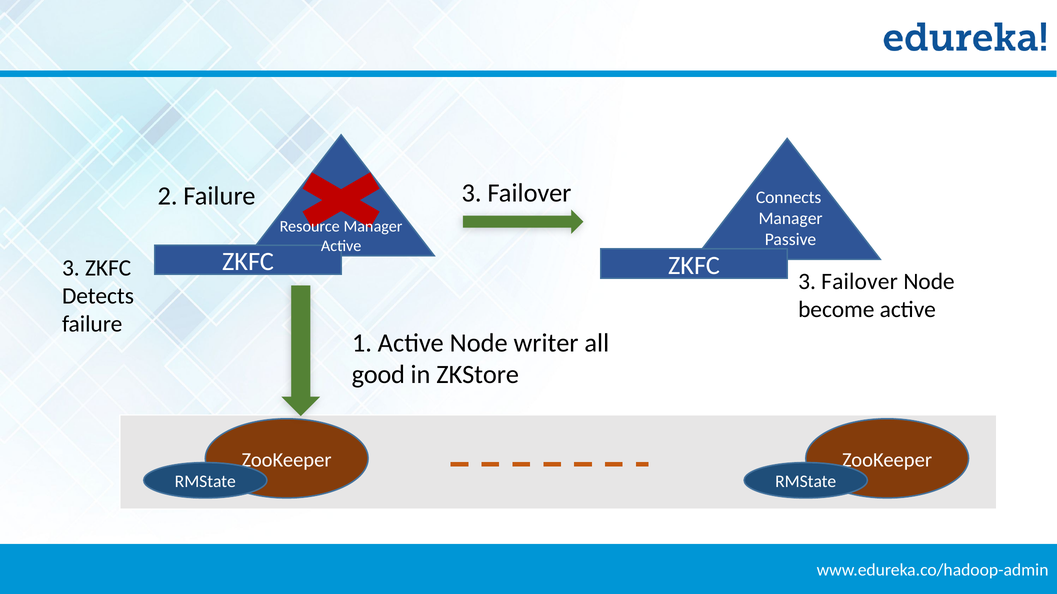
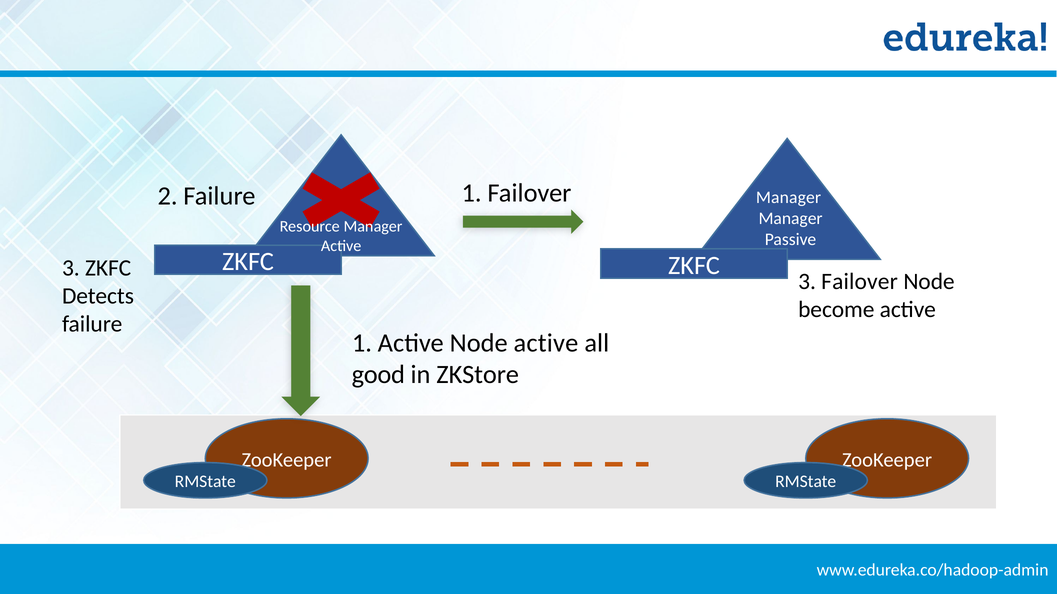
Failure 3: 3 -> 1
Connects at (789, 198): Connects -> Manager
Node writer: writer -> active
